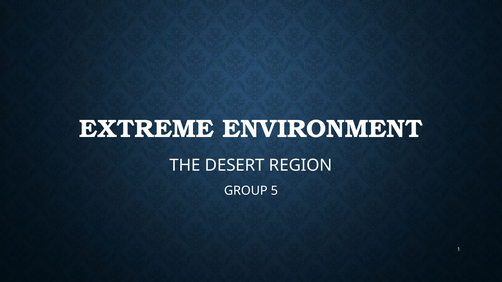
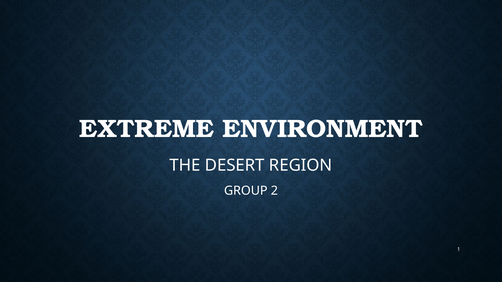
5: 5 -> 2
